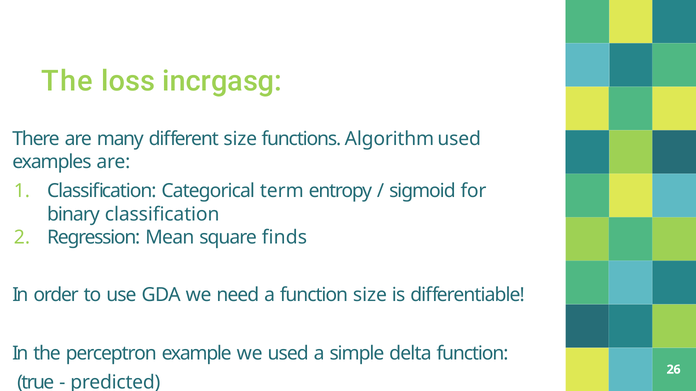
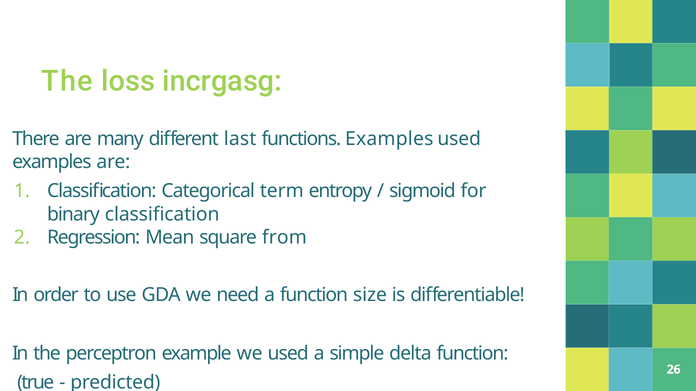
different size: size -> last
functions Algorithm: Algorithm -> Examples
finds: finds -> from
